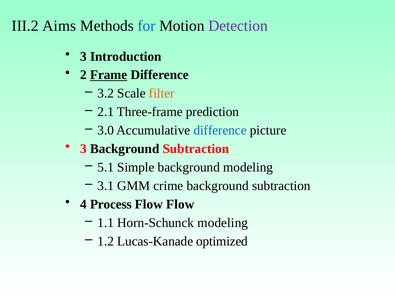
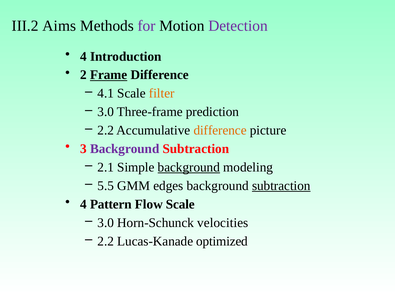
for colour: blue -> purple
3 at (83, 56): 3 -> 4
3.2: 3.2 -> 4.1
2.1 at (106, 112): 2.1 -> 3.0
3.0 at (106, 130): 3.0 -> 2.2
difference at (220, 130) colour: blue -> orange
Background at (125, 148) colour: black -> purple
5.1: 5.1 -> 2.1
background at (189, 167) underline: none -> present
3.1: 3.1 -> 5.5
crime: crime -> edges
subtraction at (281, 185) underline: none -> present
Process: Process -> Pattern
Flow Flow: Flow -> Scale
1.1 at (106, 222): 1.1 -> 3.0
Horn-Schunck modeling: modeling -> velocities
1.2 at (106, 241): 1.2 -> 2.2
